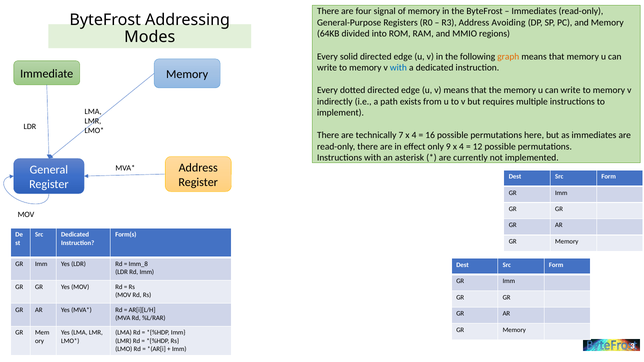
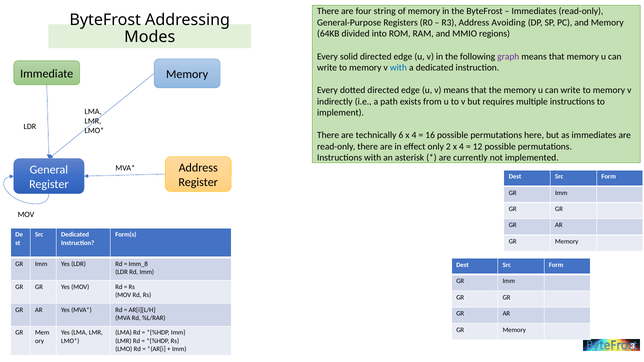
signal: signal -> string
graph colour: orange -> purple
7: 7 -> 6
9: 9 -> 2
